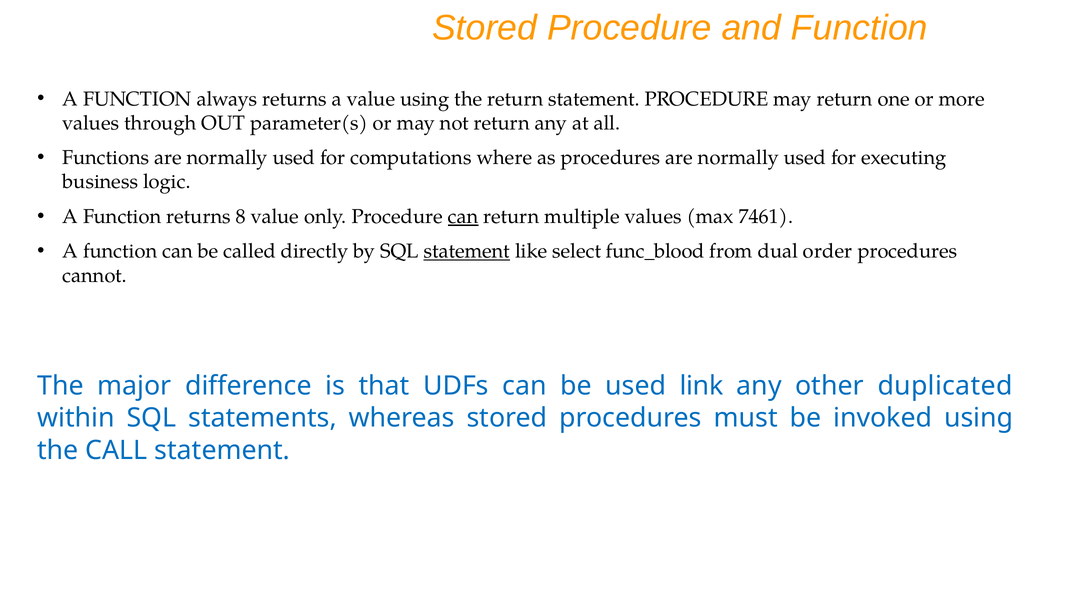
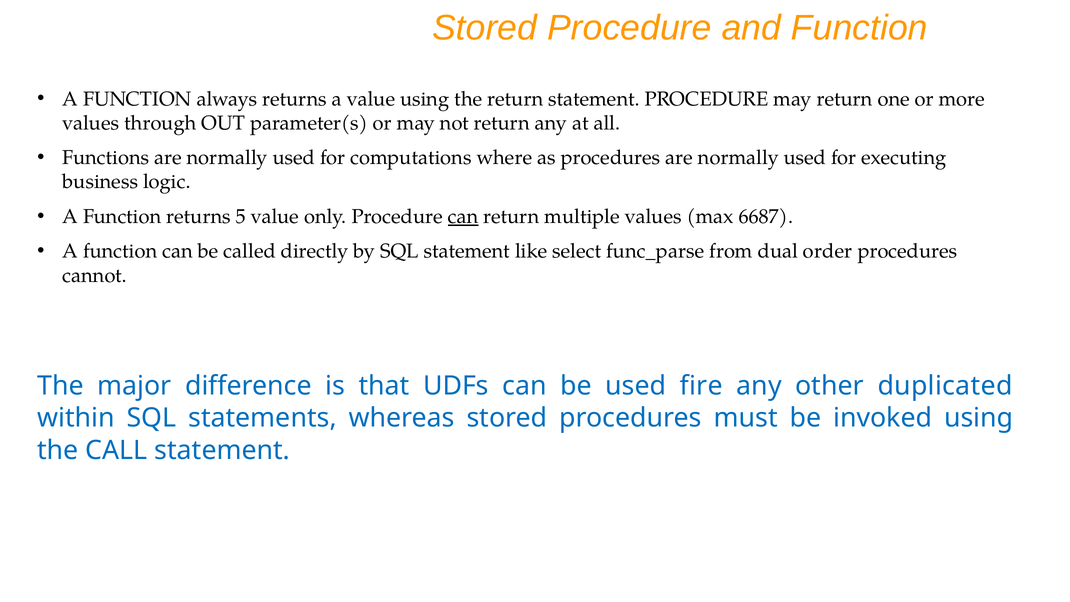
8: 8 -> 5
7461: 7461 -> 6687
statement at (467, 251) underline: present -> none
func_blood: func_blood -> func_parse
link: link -> fire
